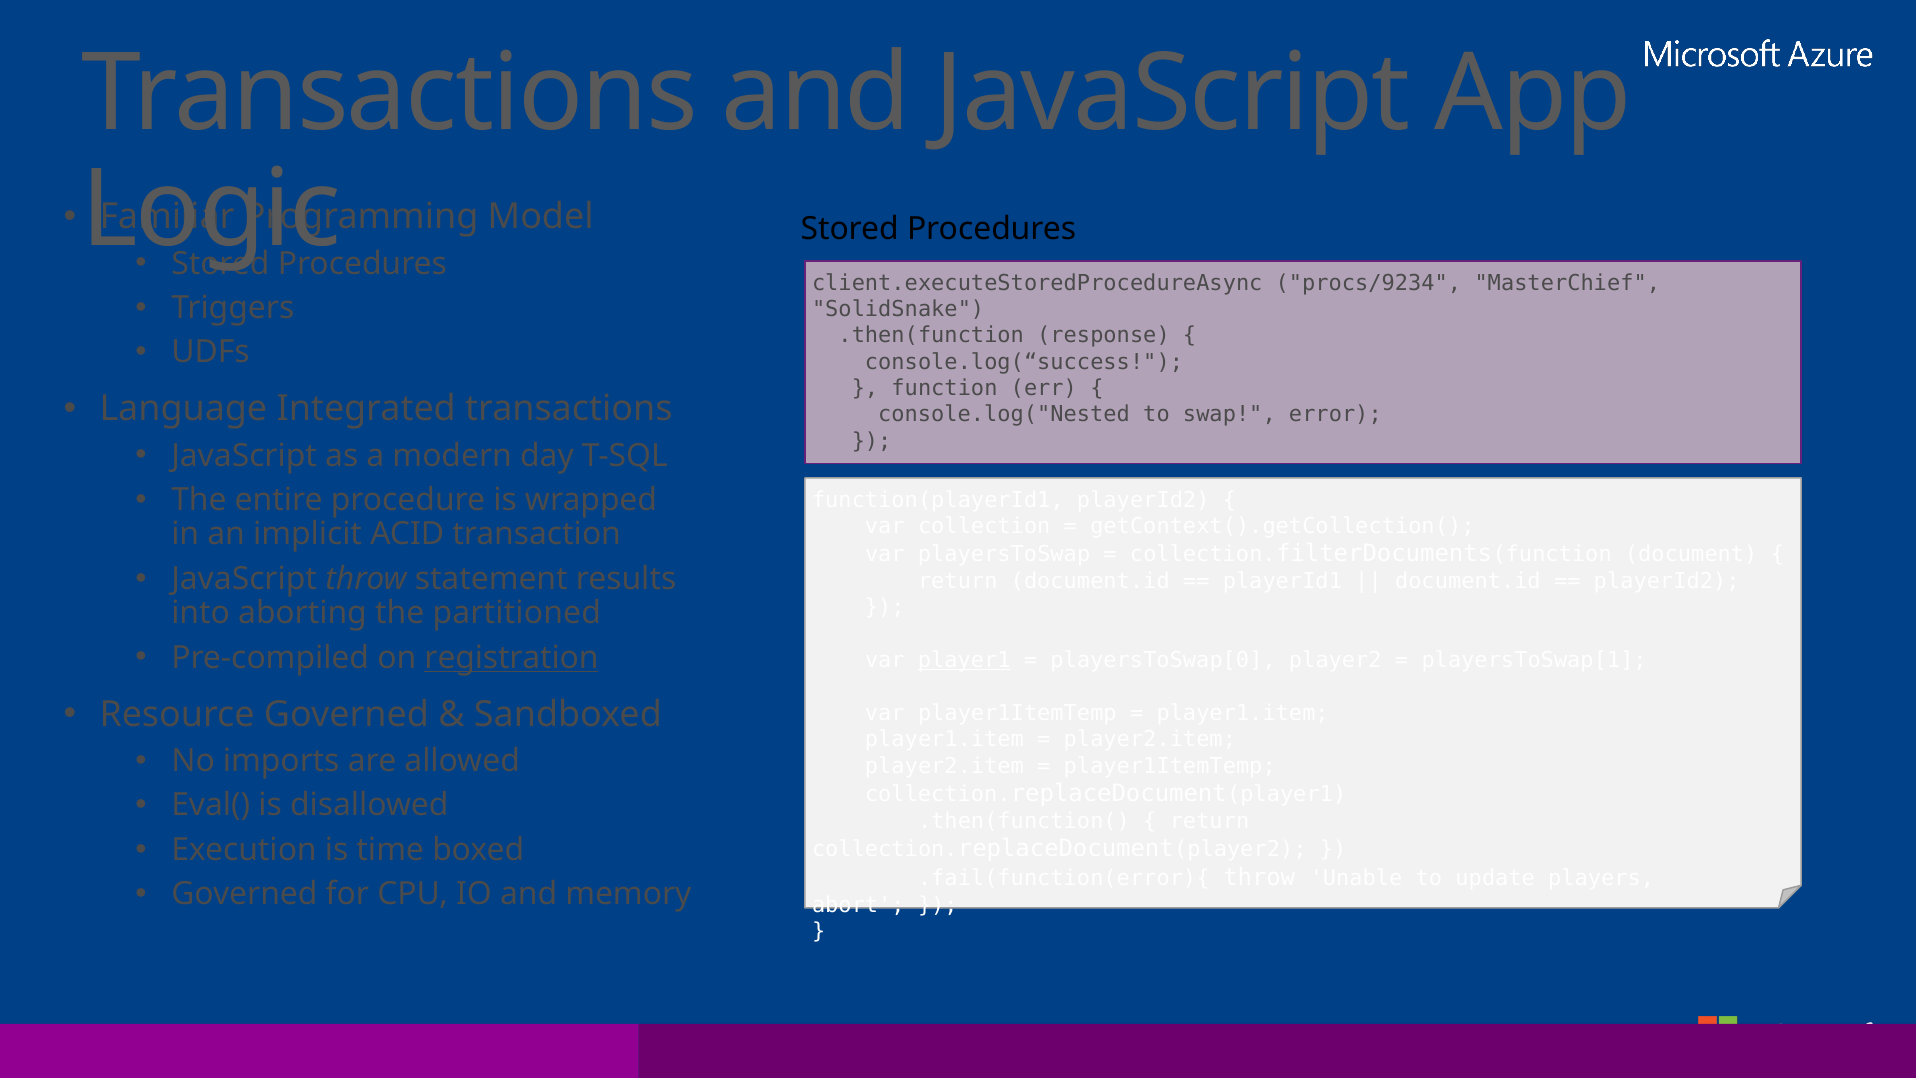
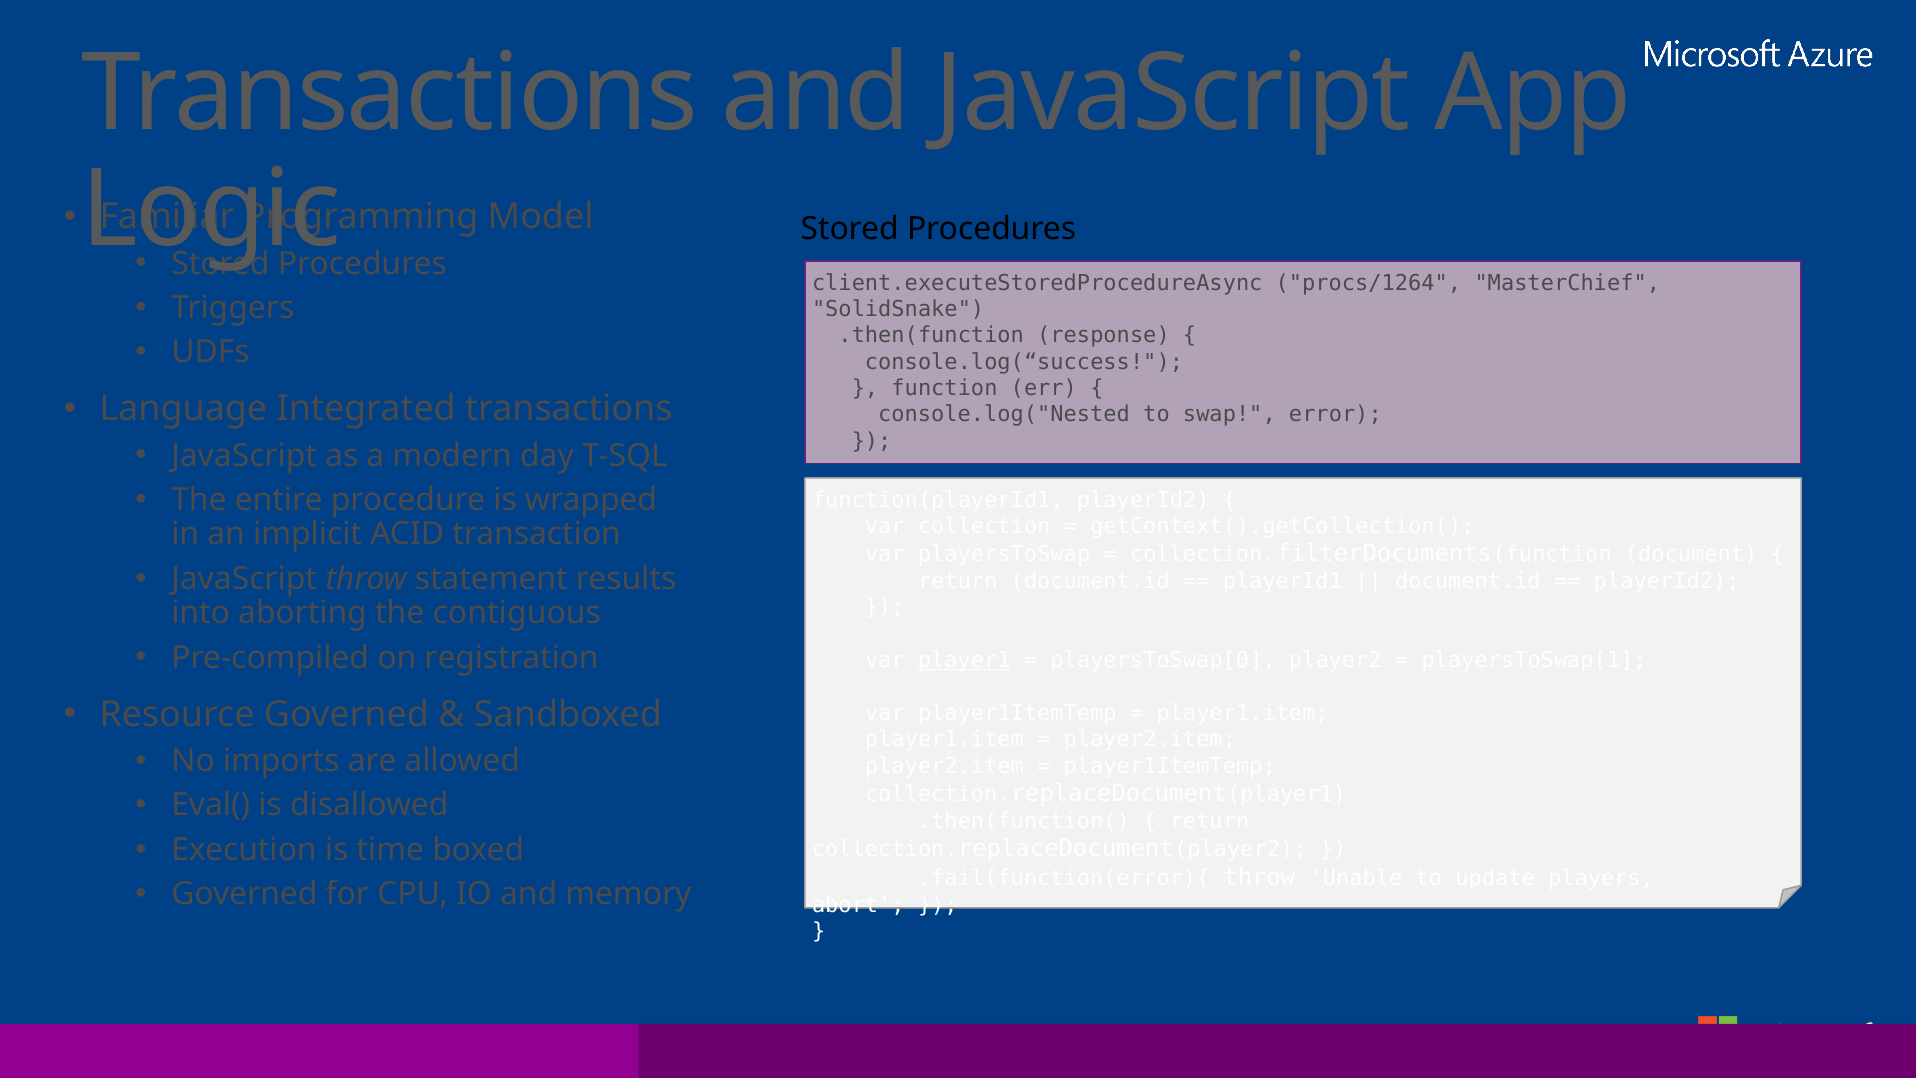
procs/9234: procs/9234 -> procs/1264
partitioned: partitioned -> contiguous
registration underline: present -> none
